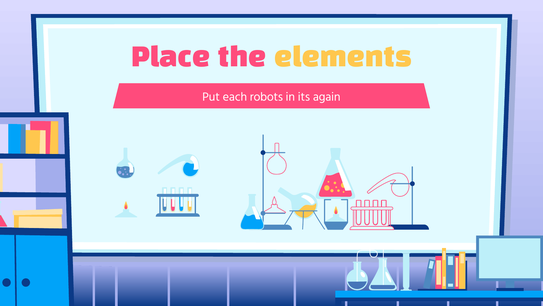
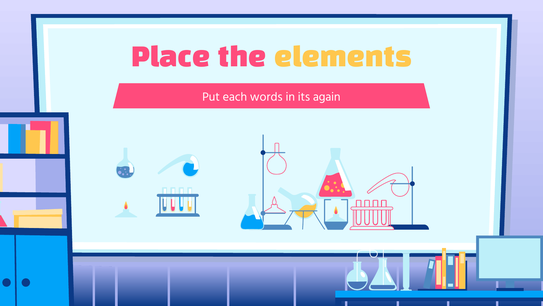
robots: robots -> words
